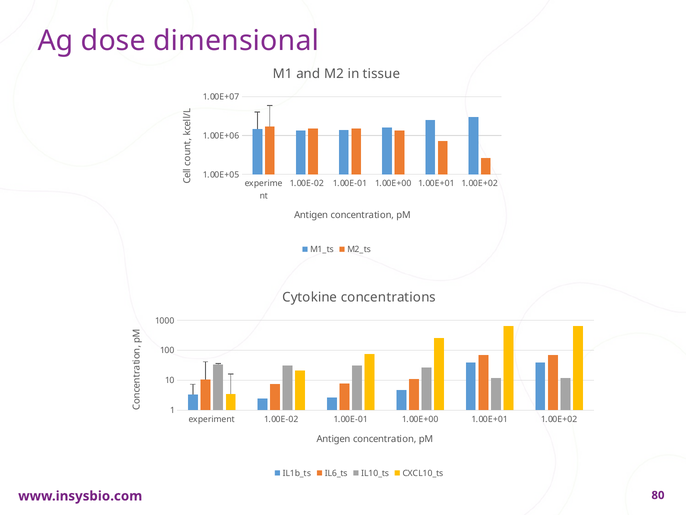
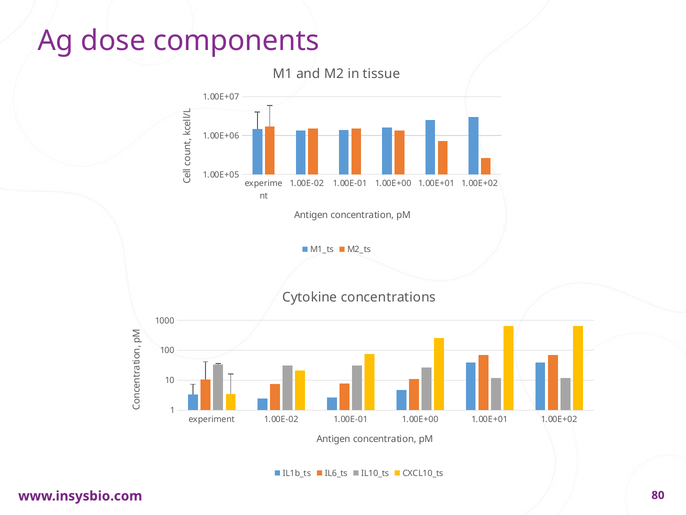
dimensional: dimensional -> components
